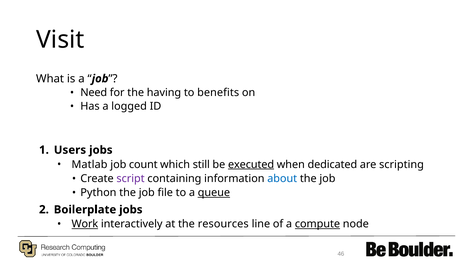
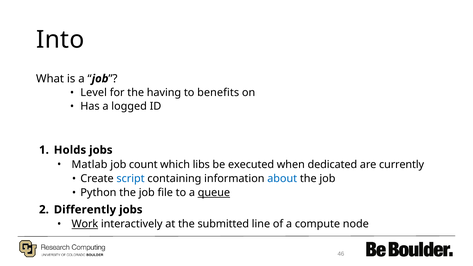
Visit: Visit -> Into
Need: Need -> Level
Users: Users -> Holds
still: still -> libs
executed underline: present -> none
scripting: scripting -> currently
script colour: purple -> blue
Boilerplate: Boilerplate -> Differently
resources: resources -> submitted
compute underline: present -> none
